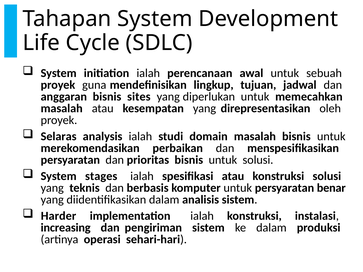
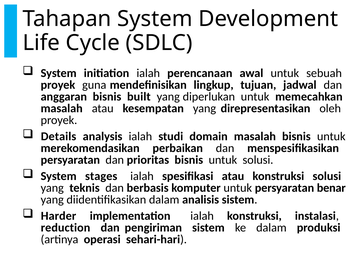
sites: sites -> built
Selaras: Selaras -> Details
increasing: increasing -> reduction
